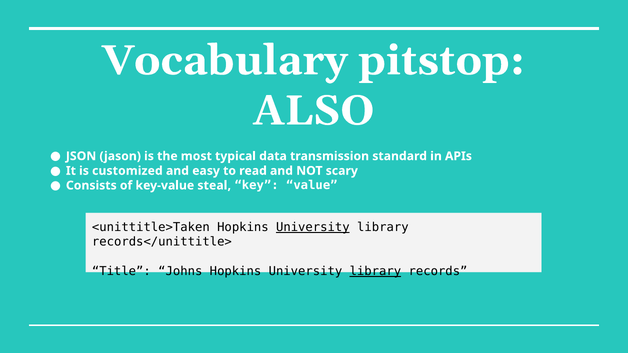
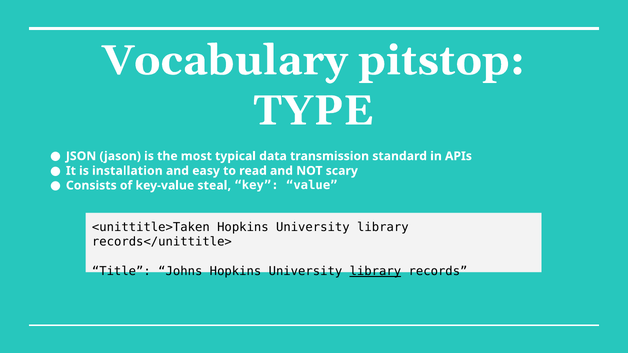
ALSO: ALSO -> TYPE
customized: customized -> installation
University at (313, 227) underline: present -> none
